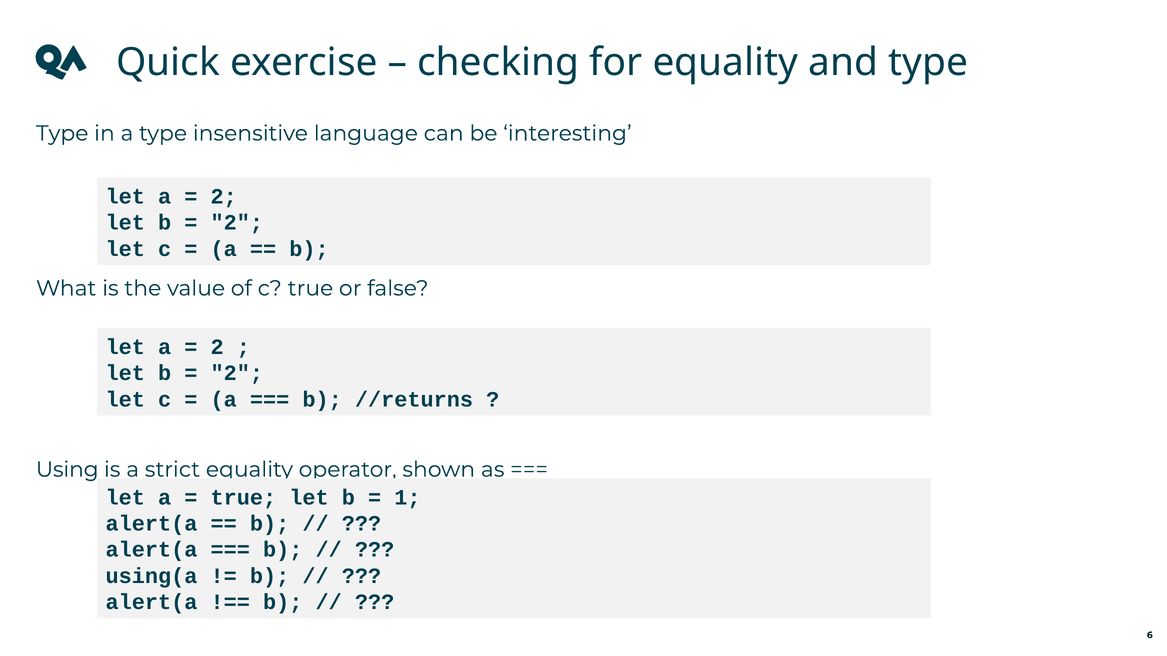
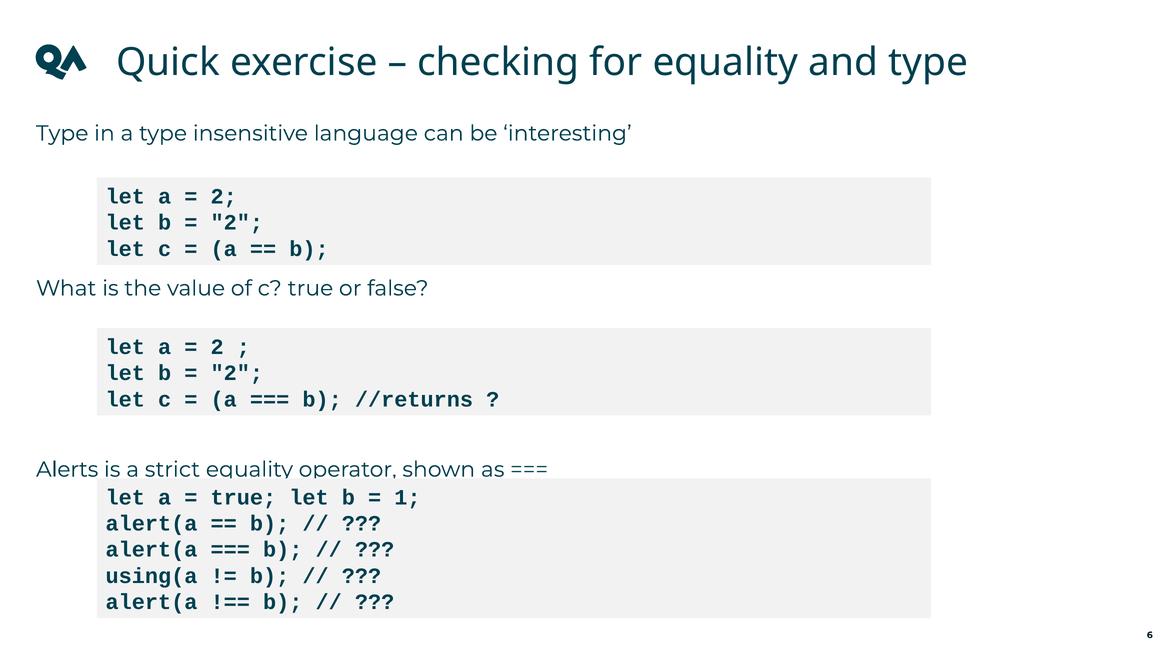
Using: Using -> Alerts
